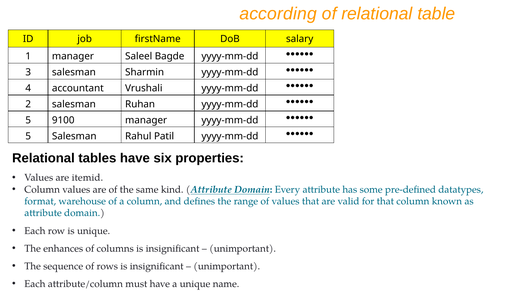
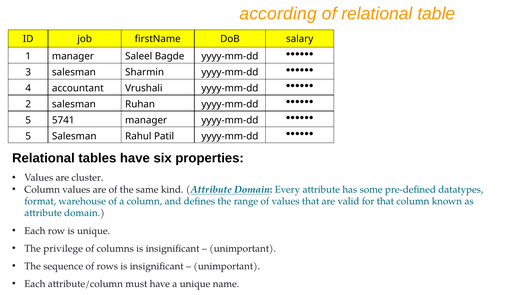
9100: 9100 -> 5741
itemid: itemid -> cluster
enhances: enhances -> privilege
